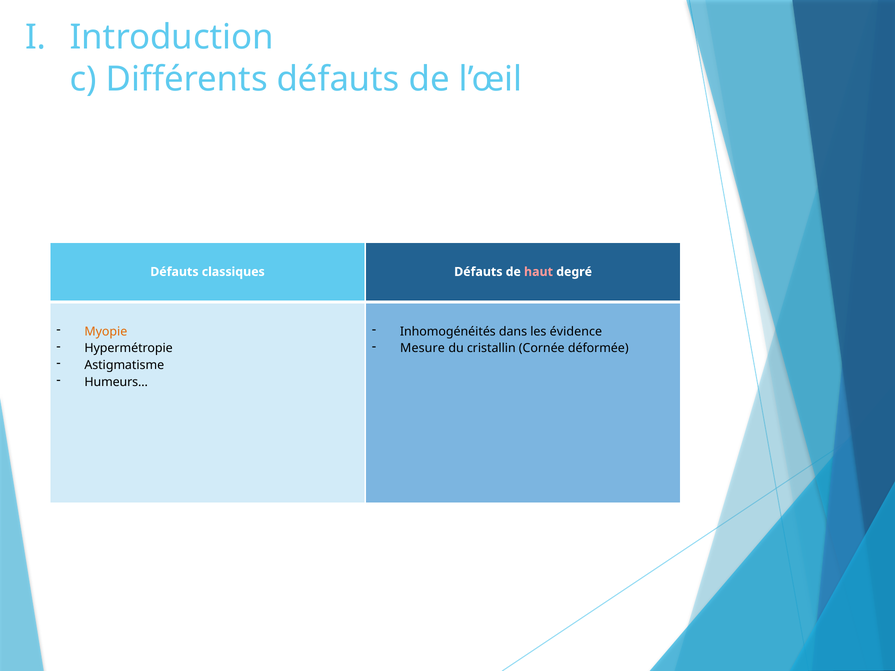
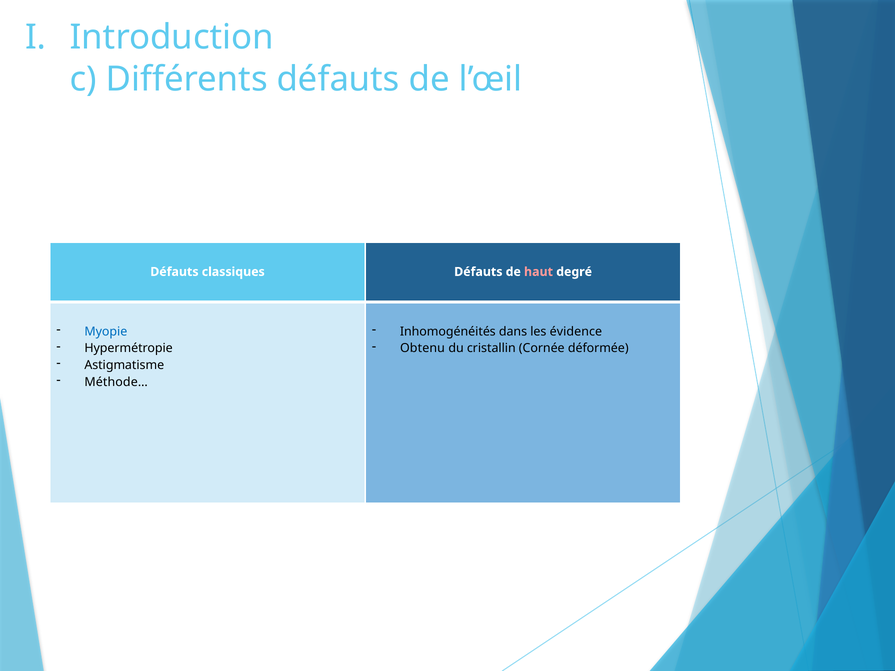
Myopie colour: orange -> blue
Mesure: Mesure -> Obtenu
Humeurs…: Humeurs… -> Méthode…
